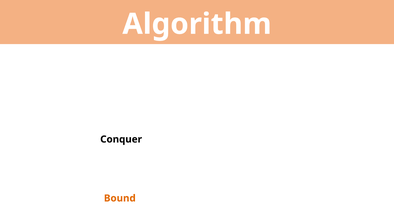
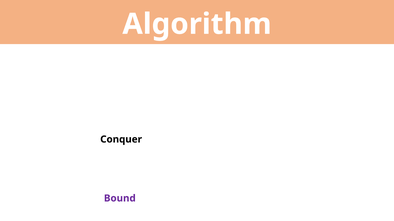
Bound colour: orange -> purple
